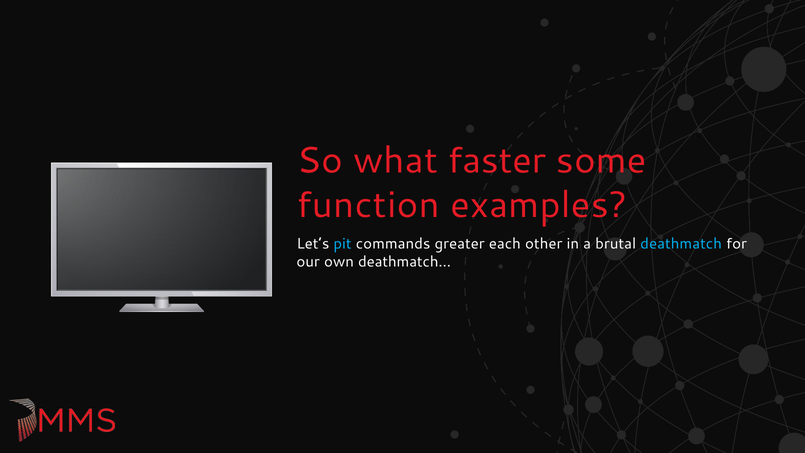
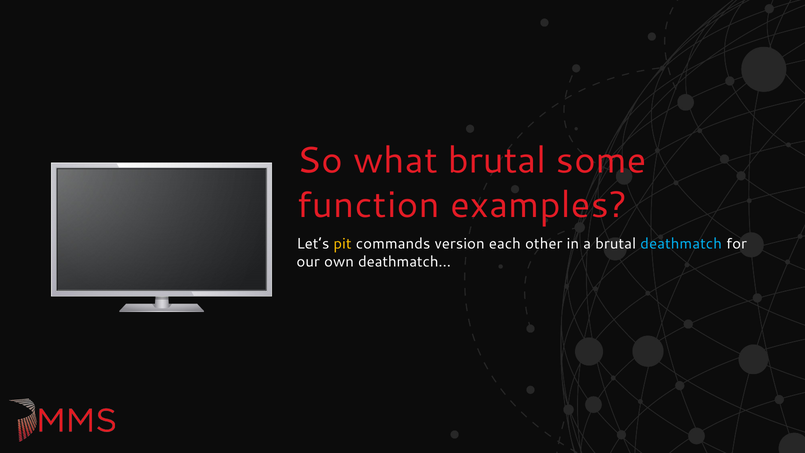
what faster: faster -> brutal
pit colour: light blue -> yellow
greater: greater -> version
